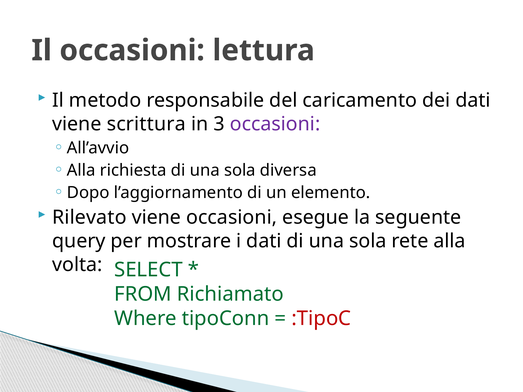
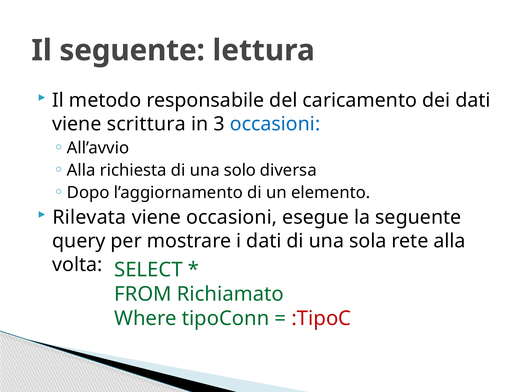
Il occasioni: occasioni -> seguente
occasioni at (275, 124) colour: purple -> blue
richiesta di una sola: sola -> solo
Rilevato: Rilevato -> Rilevata
